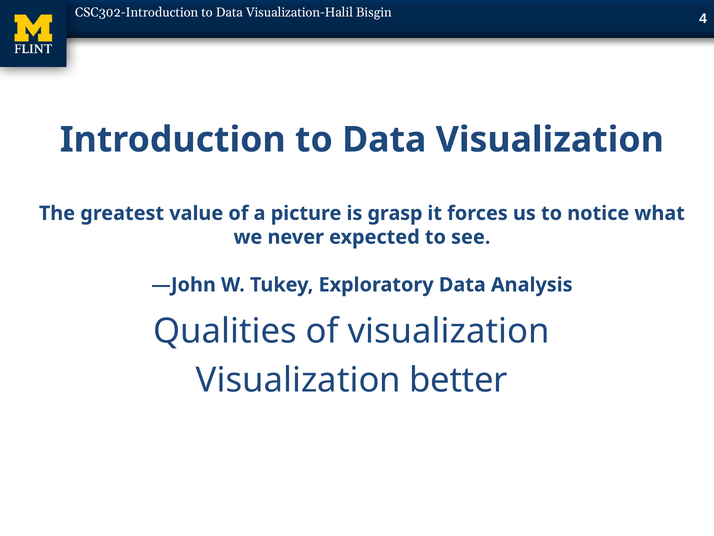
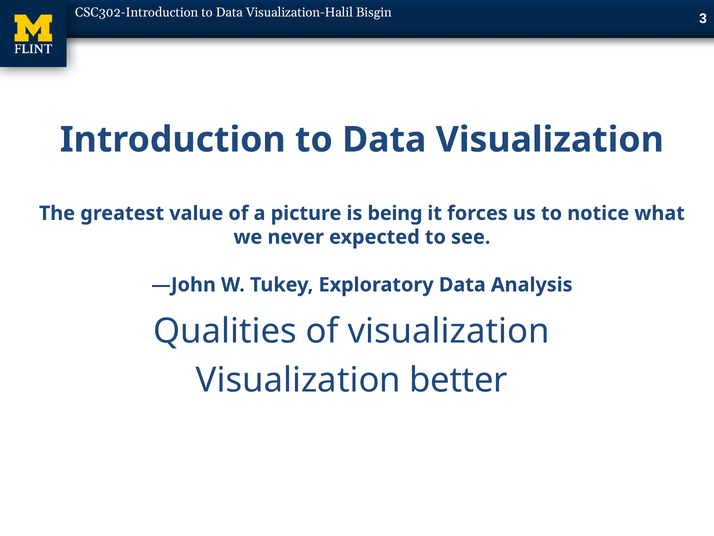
4: 4 -> 3
grasp: grasp -> being
